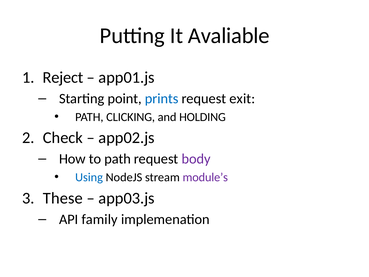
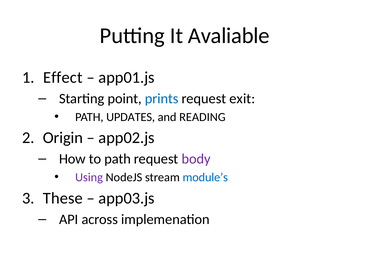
Reject: Reject -> Effect
CLICKING: CLICKING -> UPDATES
HOLDING: HOLDING -> READING
Check: Check -> Origin
Using colour: blue -> purple
module’s colour: purple -> blue
family: family -> across
